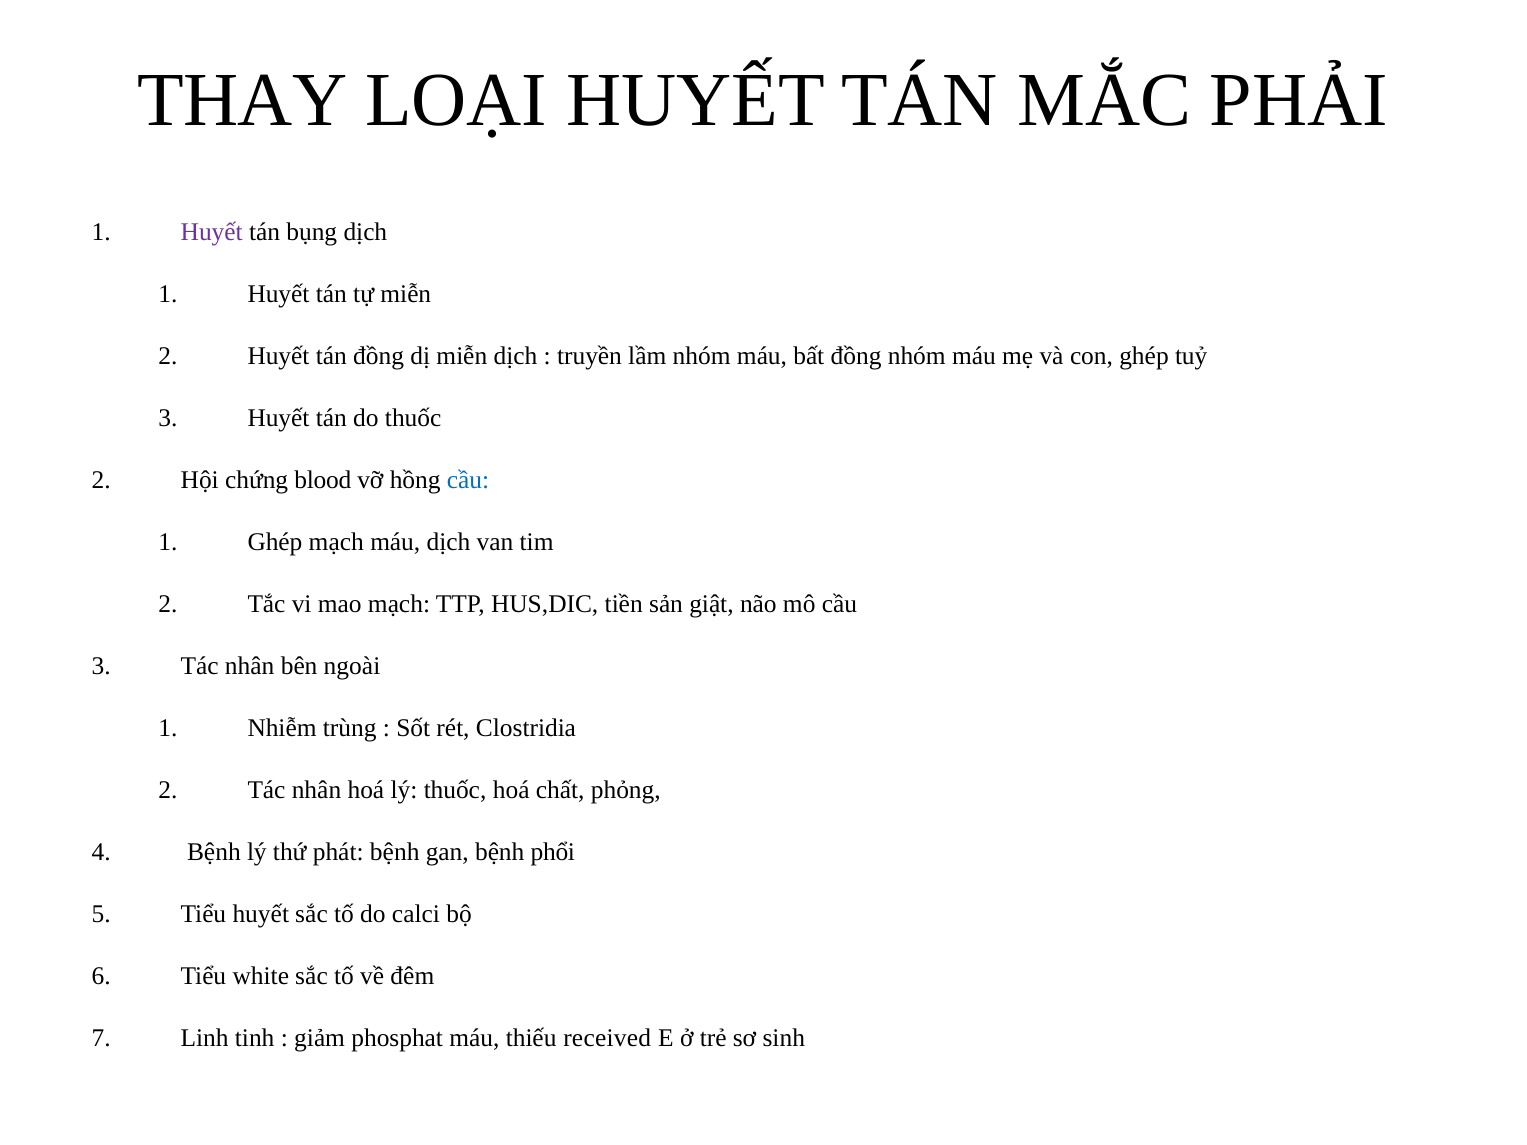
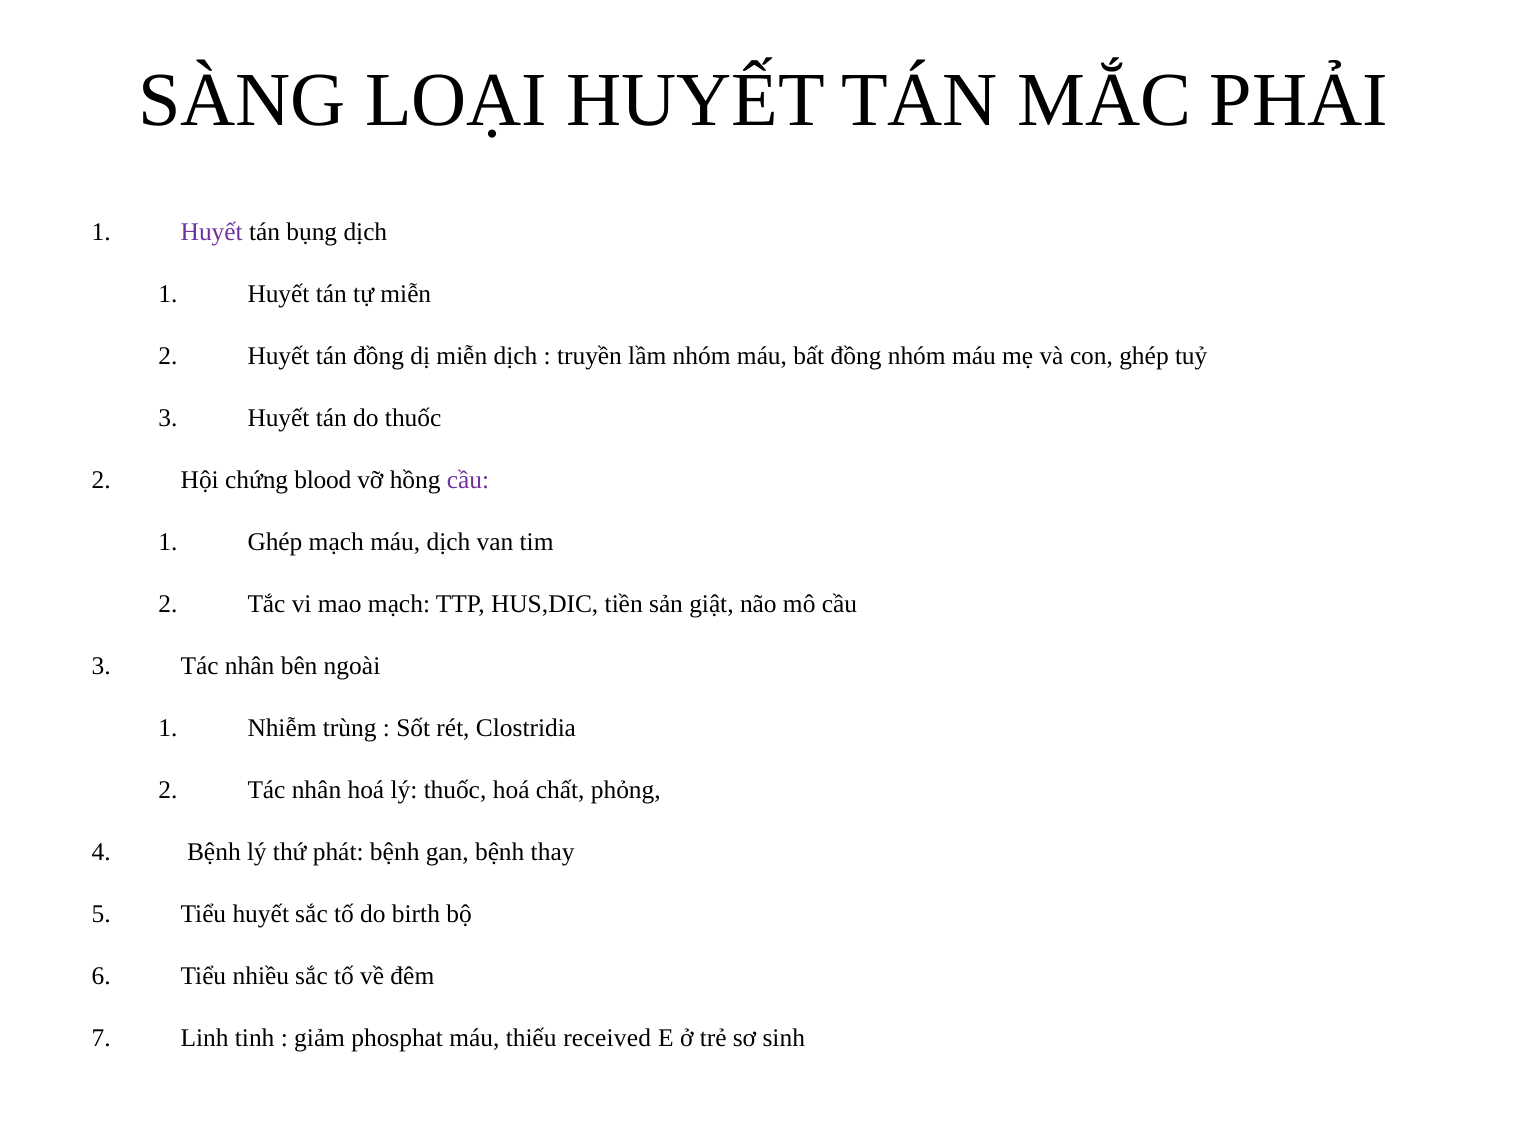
THAY: THAY -> SÀNG
cầu at (468, 480) colour: blue -> purple
phổi: phổi -> thay
calci: calci -> birth
white: white -> nhiều
